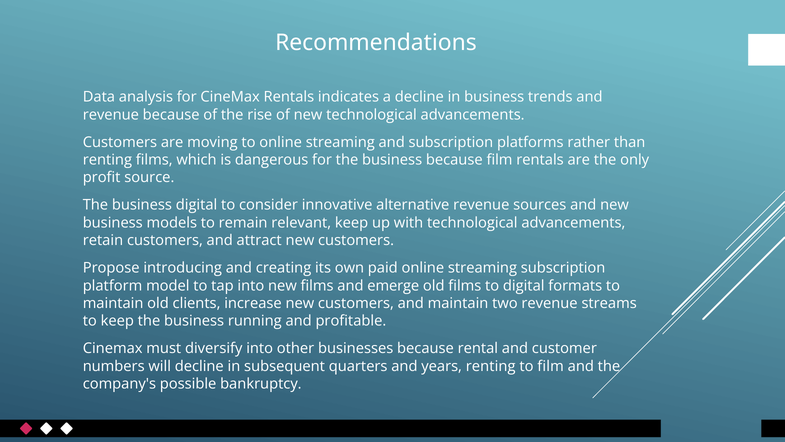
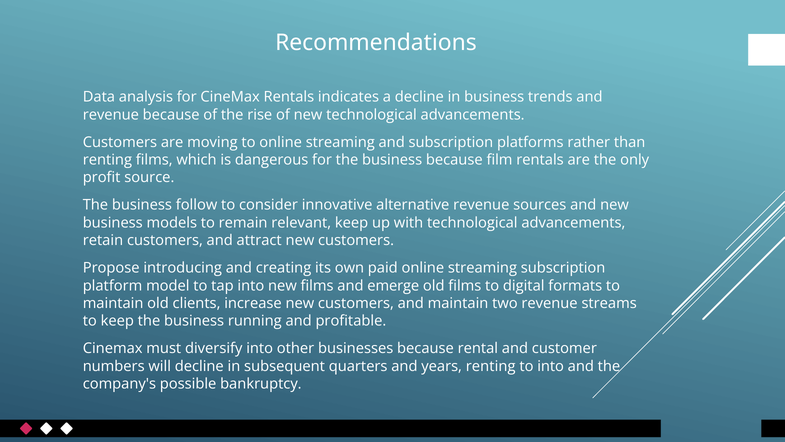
business digital: digital -> follow
to film: film -> into
